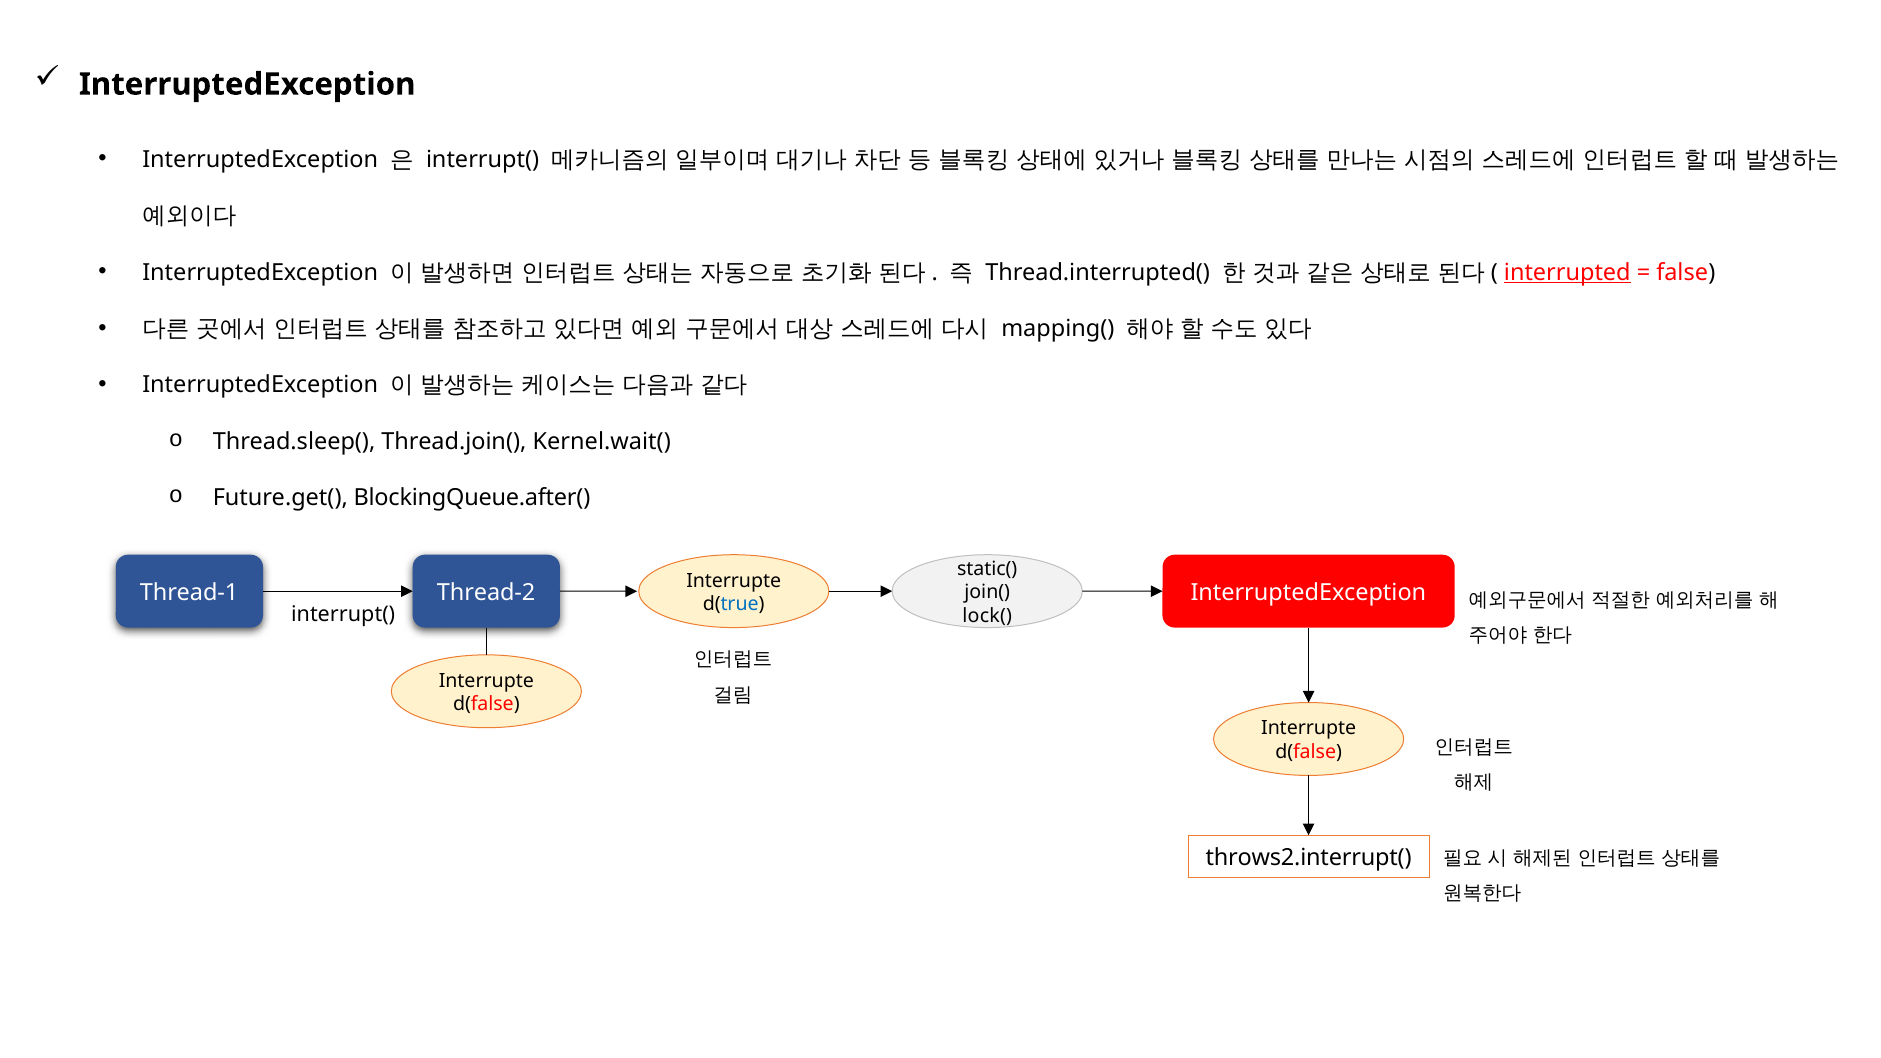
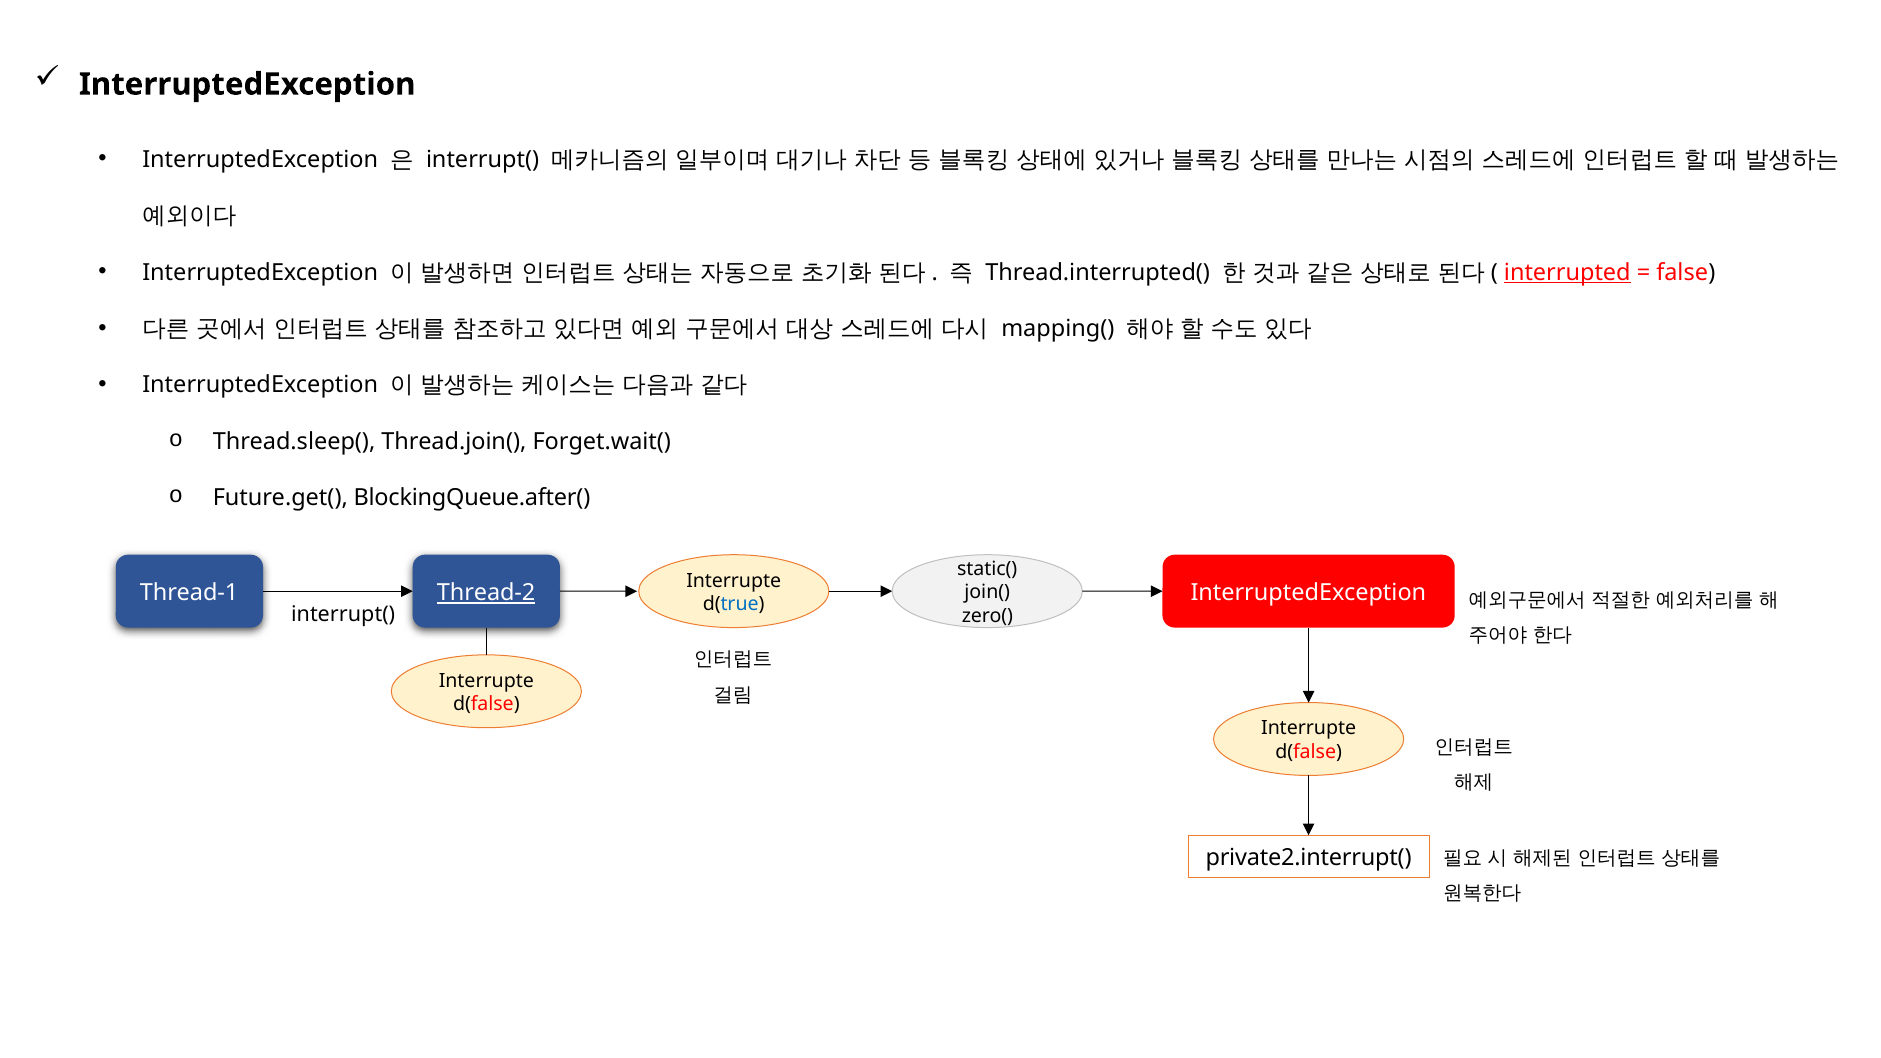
Kernel.wait(: Kernel.wait( -> Forget.wait(
Thread-2 underline: none -> present
lock(: lock( -> zero(
throws2.interrupt(: throws2.interrupt( -> private2.interrupt(
